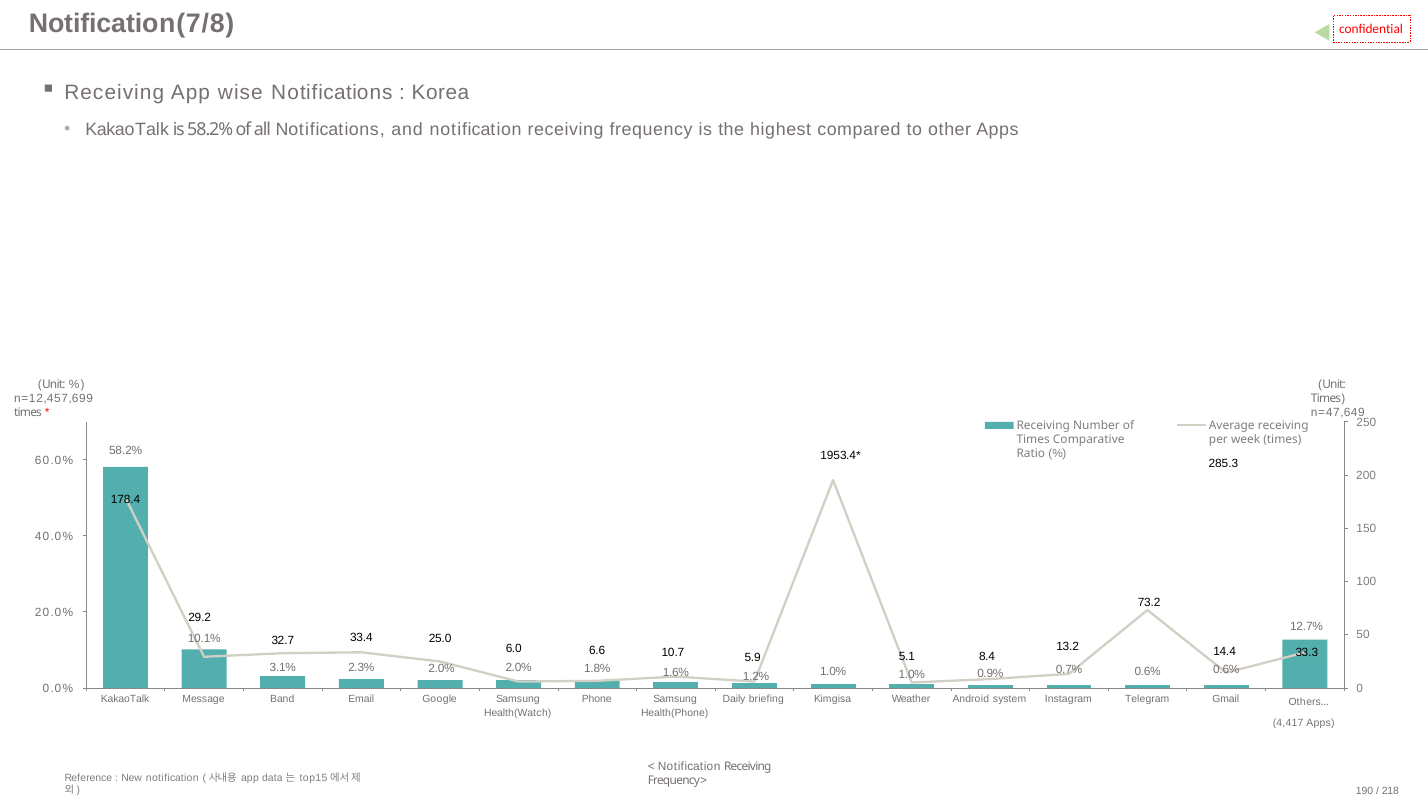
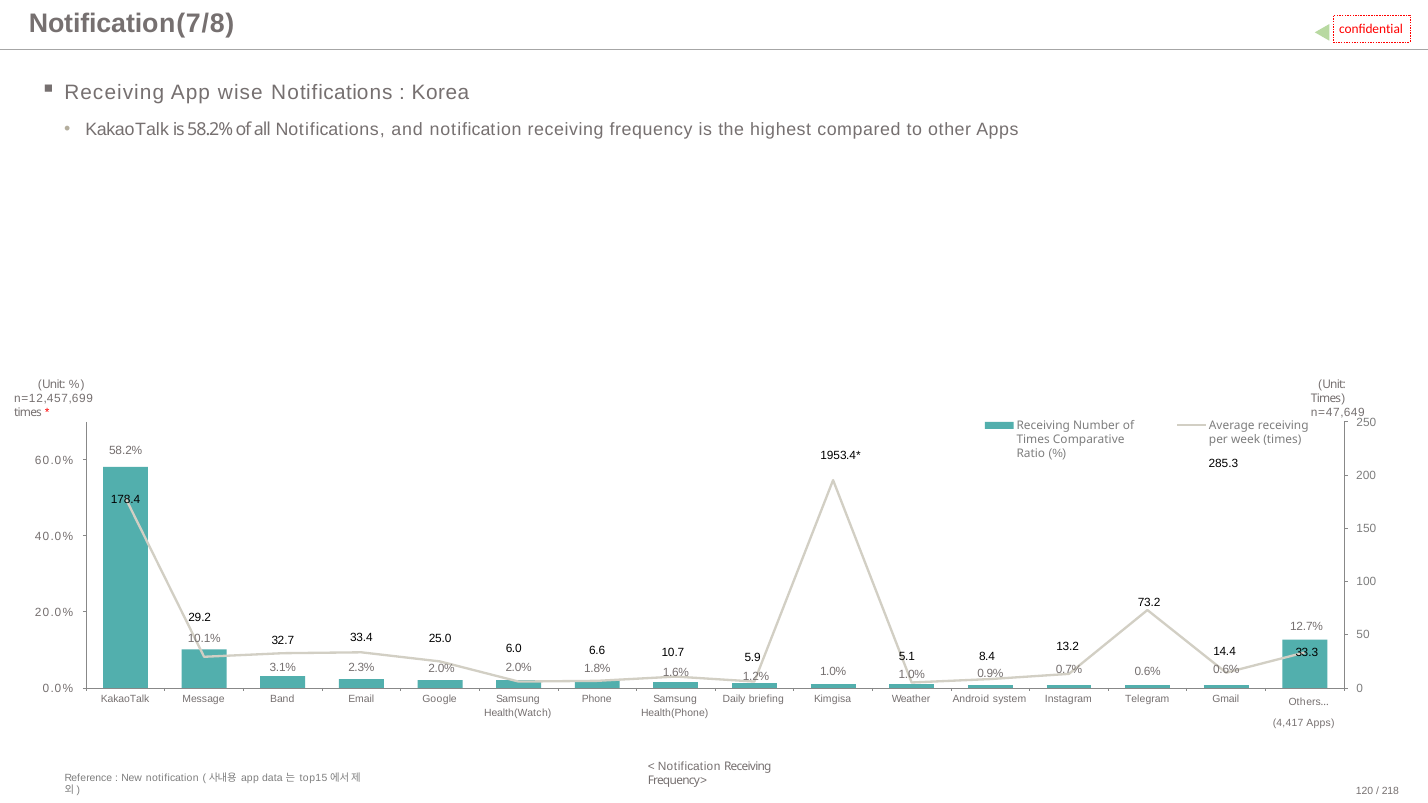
190: 190 -> 120
